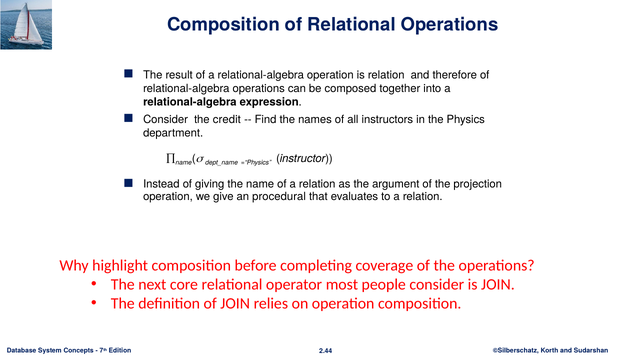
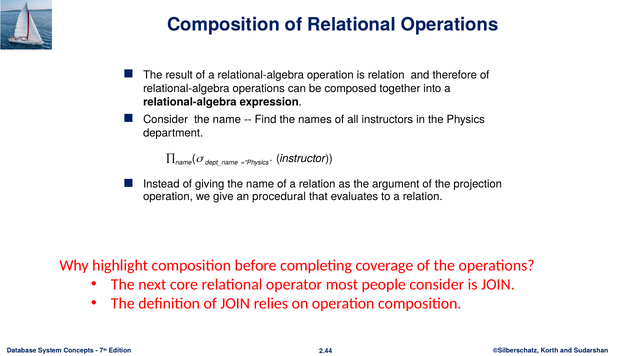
Consider the credit: credit -> name
